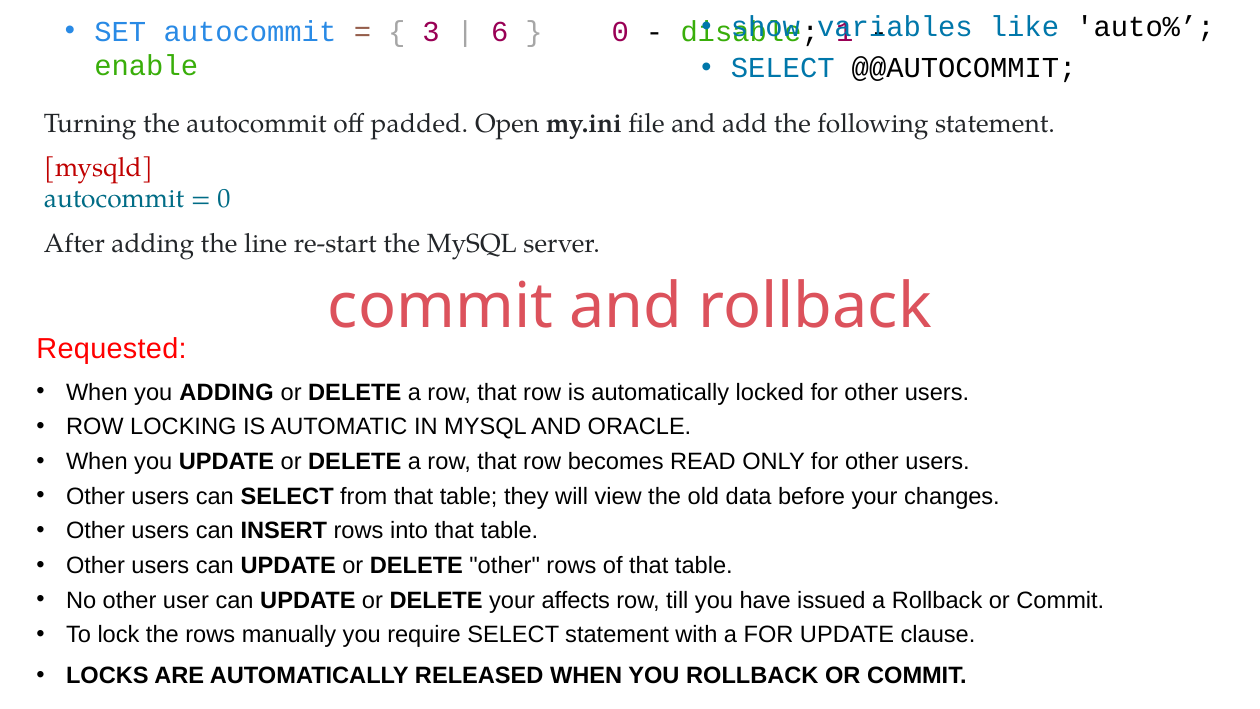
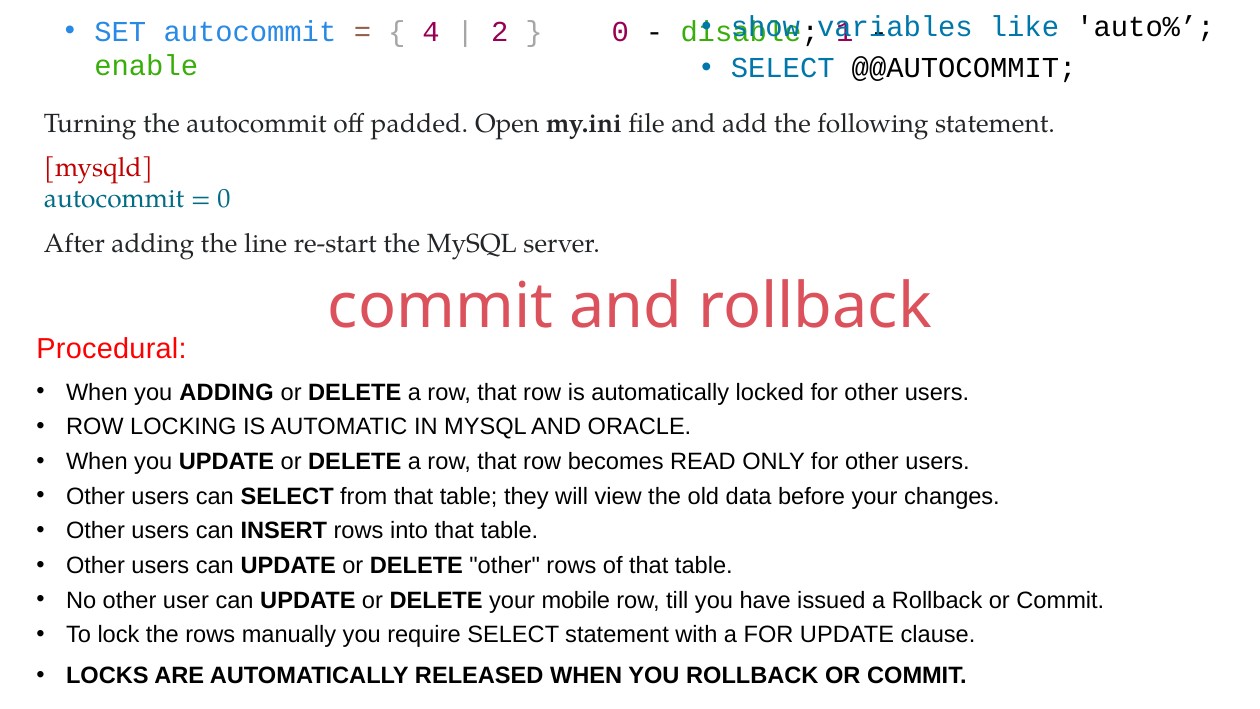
3: 3 -> 4
6: 6 -> 2
Requested: Requested -> Procedural
affects: affects -> mobile
